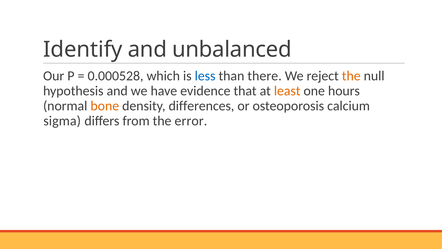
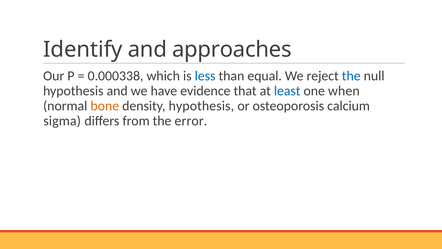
unbalanced: unbalanced -> approaches
0.000528: 0.000528 -> 0.000338
there: there -> equal
the at (351, 76) colour: orange -> blue
least colour: orange -> blue
hours: hours -> when
density differences: differences -> hypothesis
